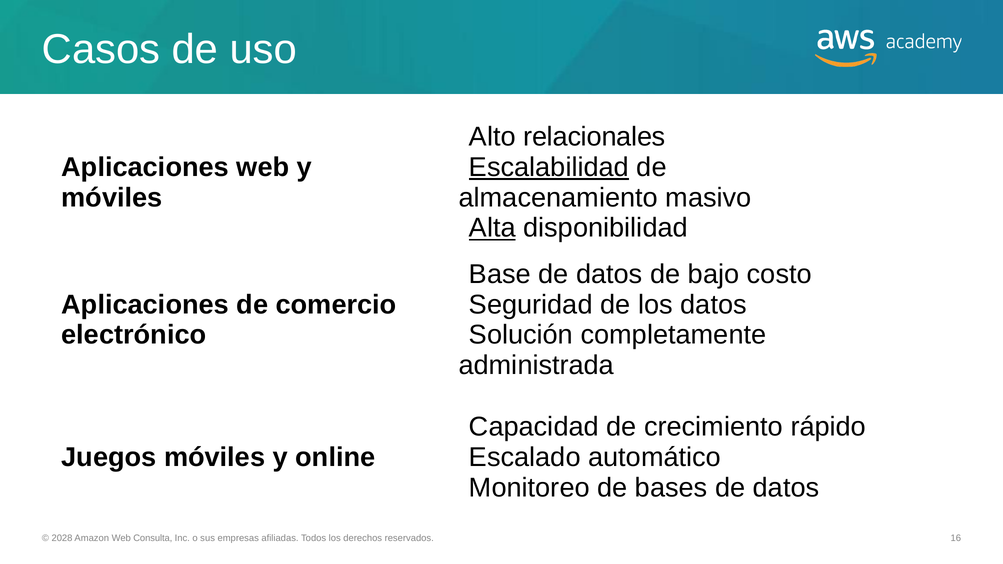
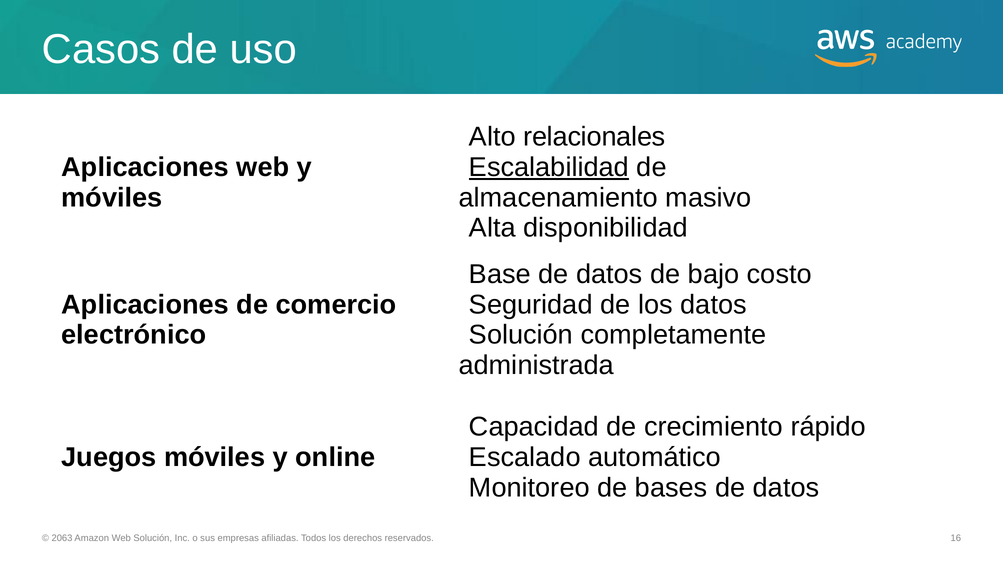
Alta underline: present -> none
2028: 2028 -> 2063
Web Consulta: Consulta -> Solución
